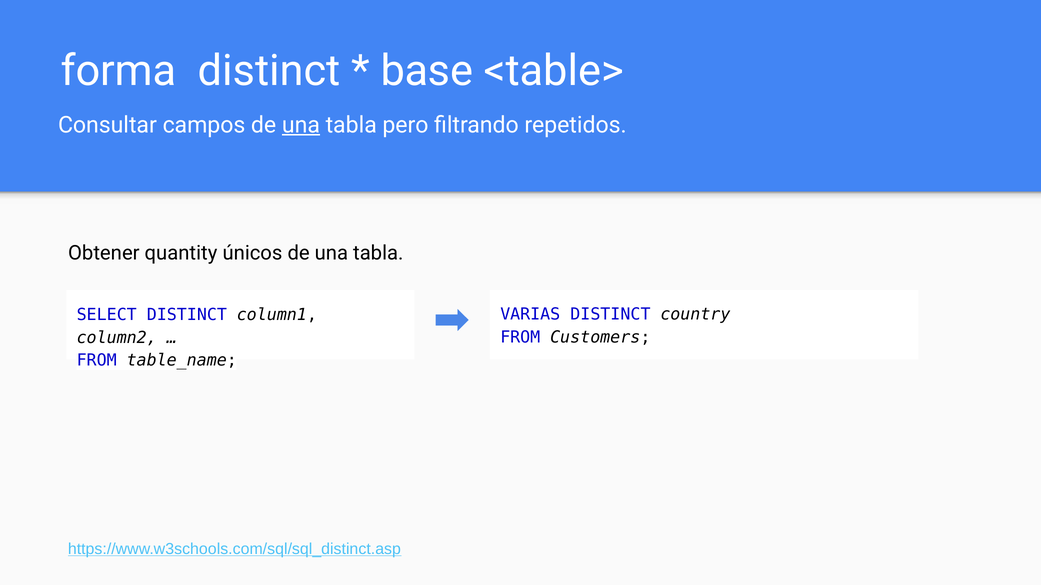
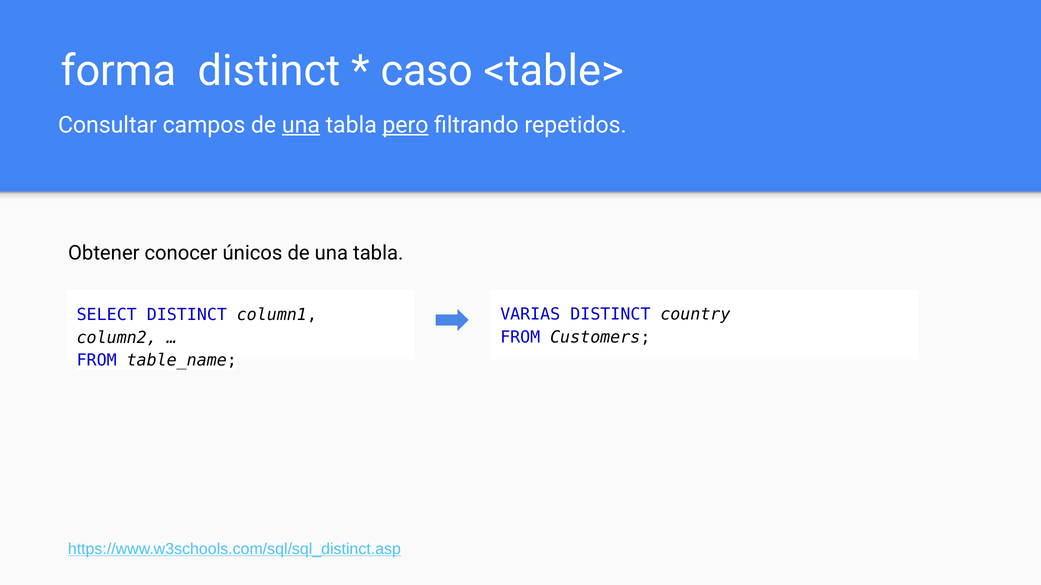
base: base -> caso
pero underline: none -> present
quantity: quantity -> conocer
